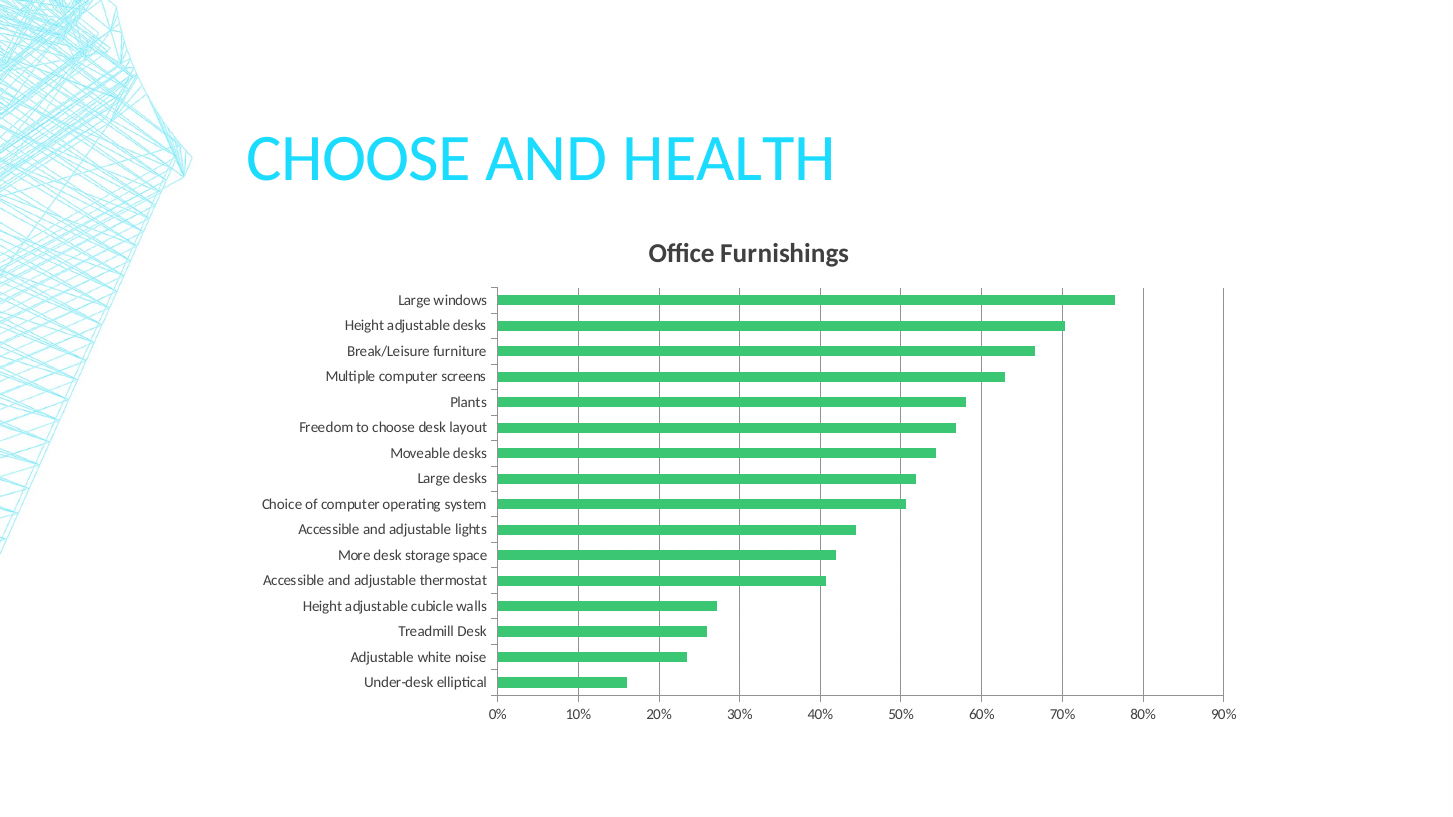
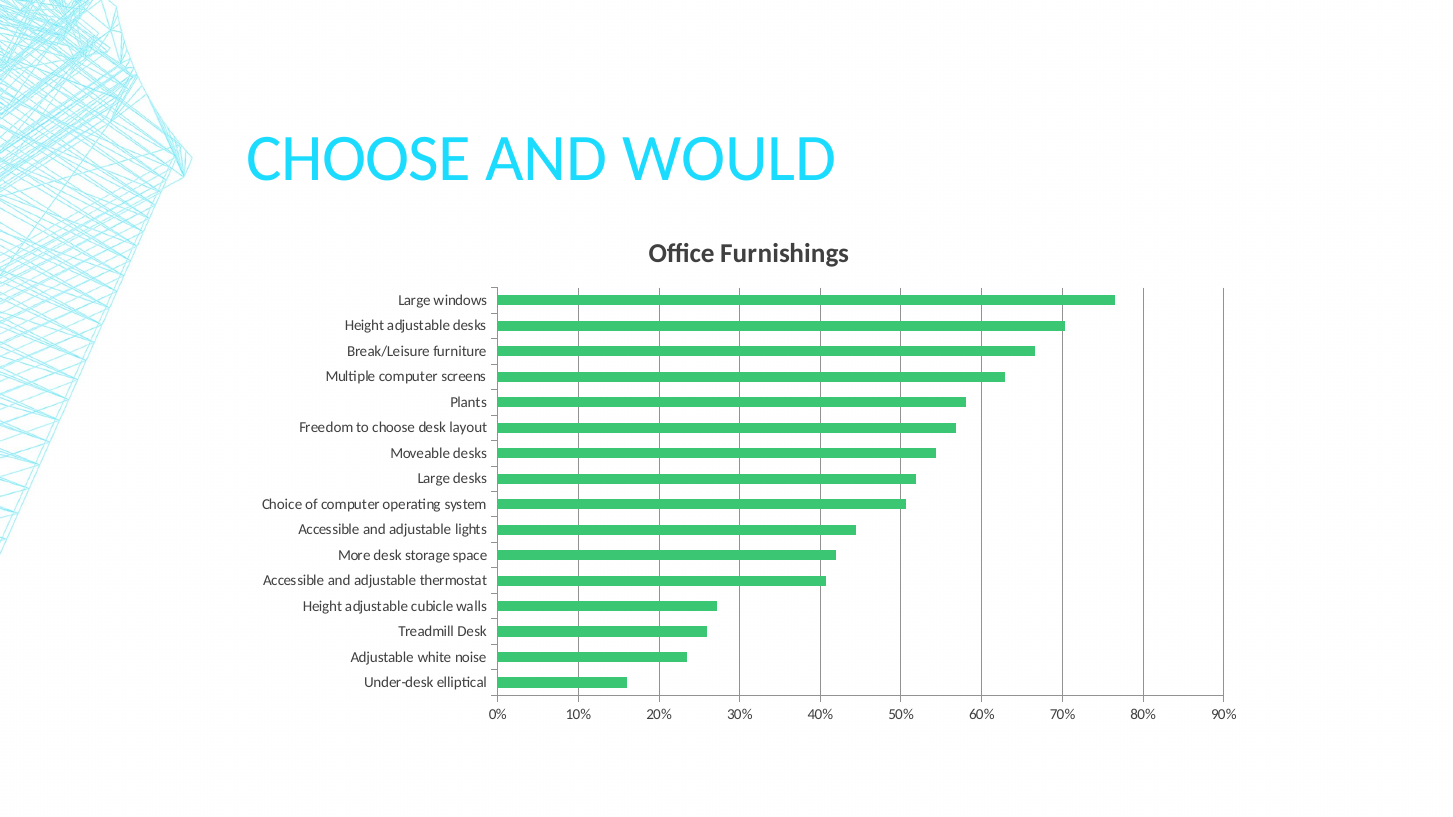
HEALTH: HEALTH -> WOULD
